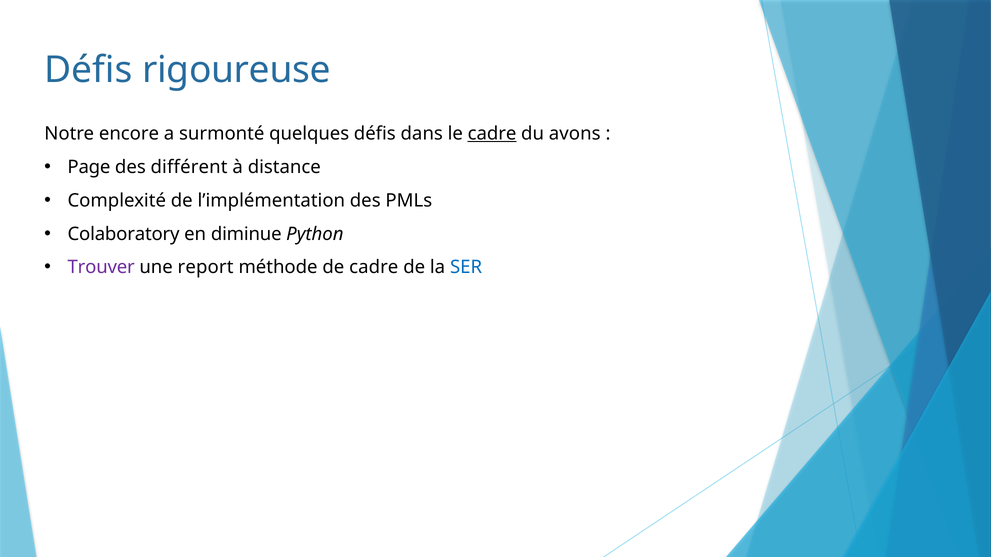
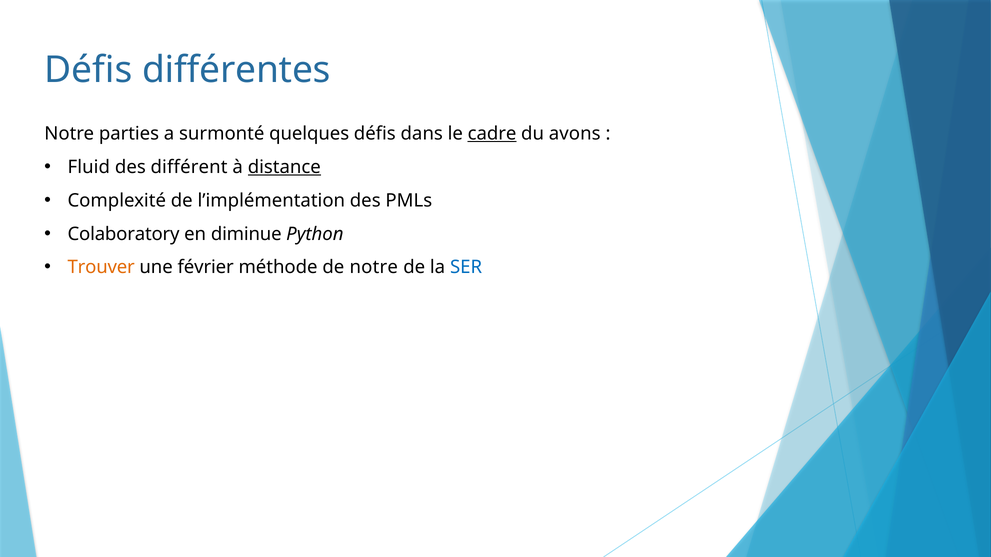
rigoureuse: rigoureuse -> différentes
encore: encore -> parties
Page: Page -> Fluid
distance underline: none -> present
Trouver colour: purple -> orange
report: report -> février
de cadre: cadre -> notre
